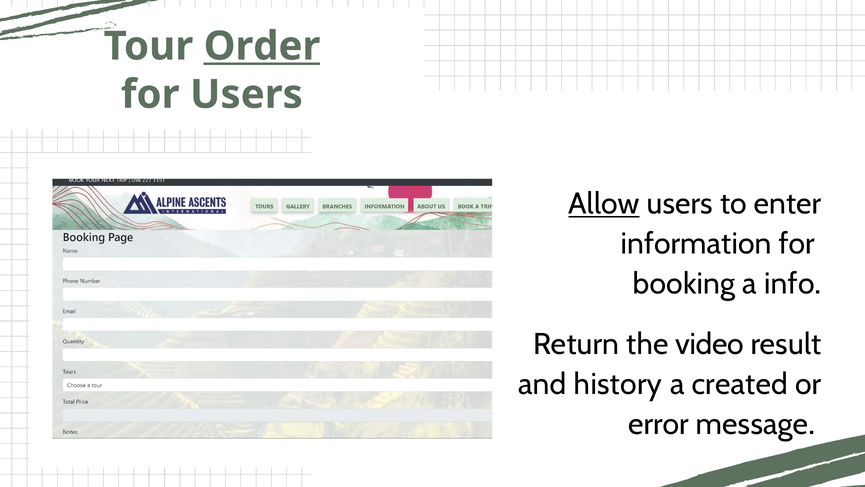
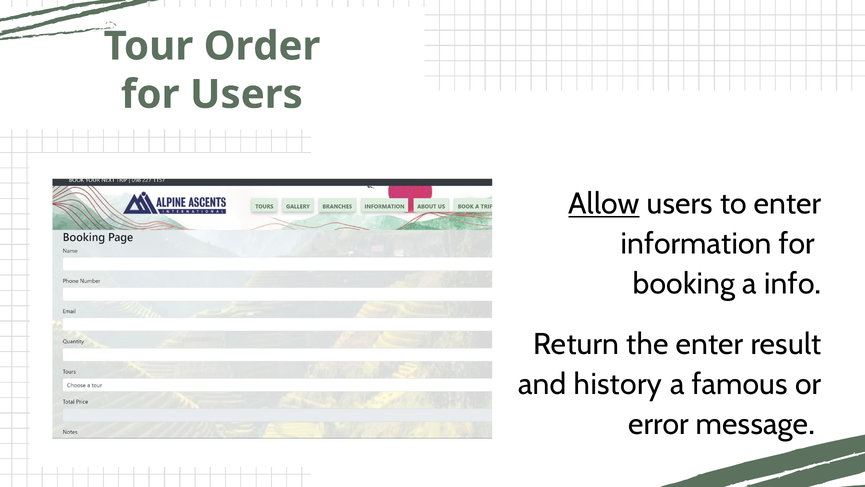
Order underline: present -> none
the video: video -> enter
created: created -> famous
